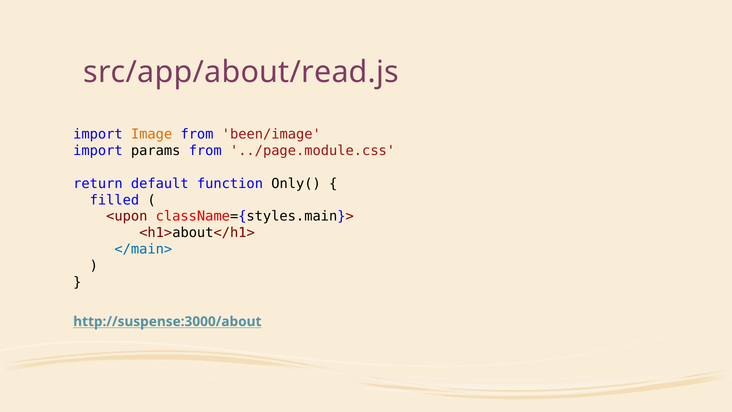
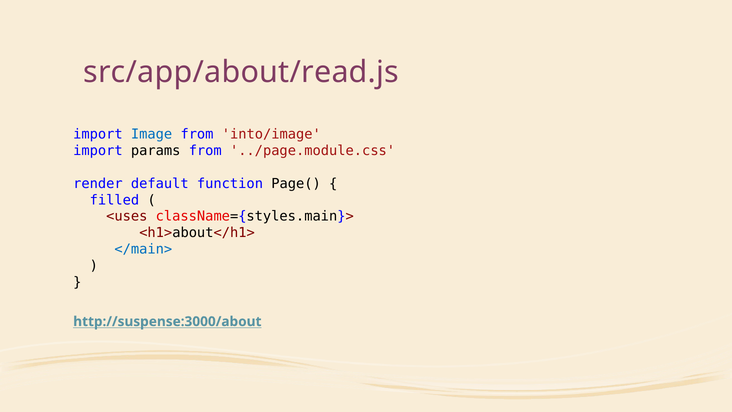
Image colour: orange -> blue
been/image: been/image -> into/image
return: return -> render
Only(: Only( -> Page(
<upon: <upon -> <uses
